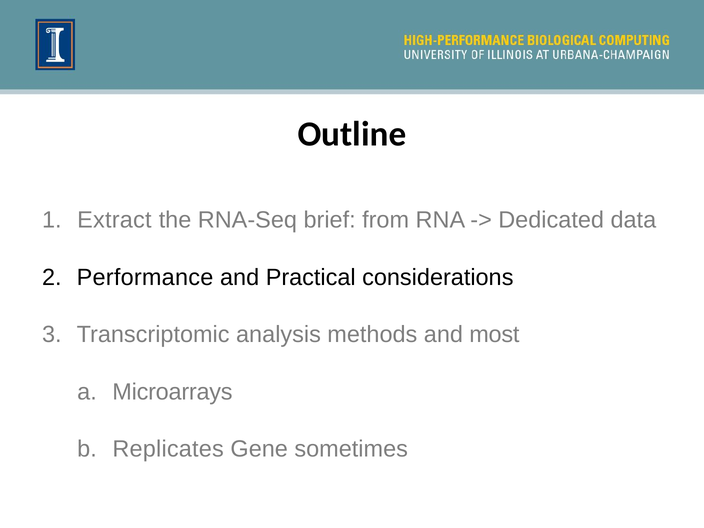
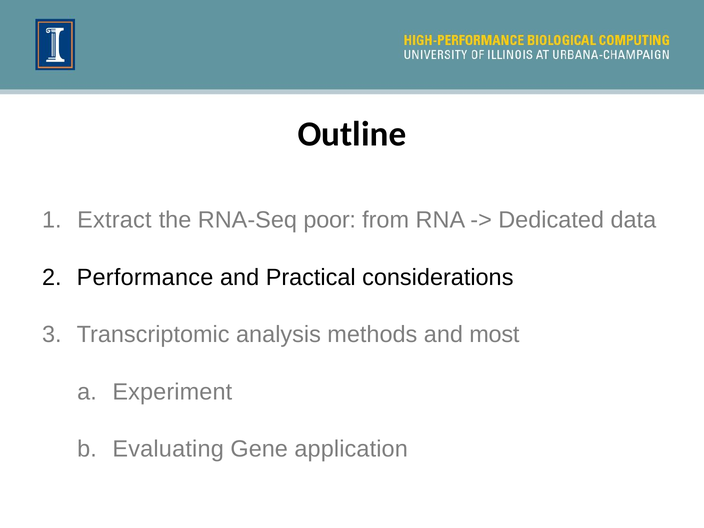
brief: brief -> poor
Microarrays: Microarrays -> Experiment
Replicates: Replicates -> Evaluating
sometimes: sometimes -> application
